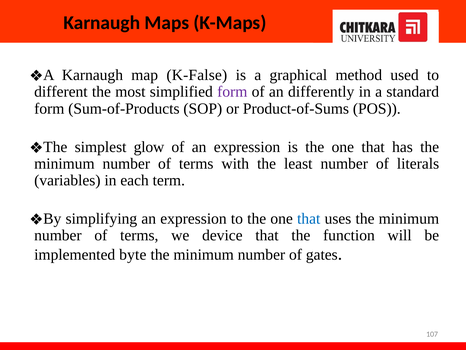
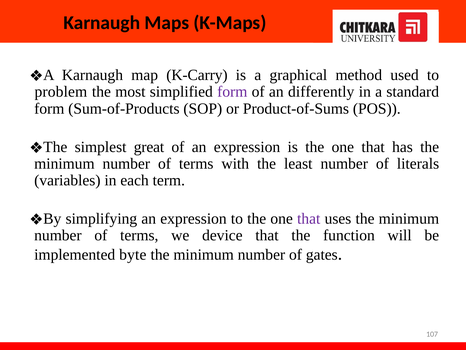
K-False: K-False -> K-Carry
different: different -> problem
glow: glow -> great
that at (309, 218) colour: blue -> purple
